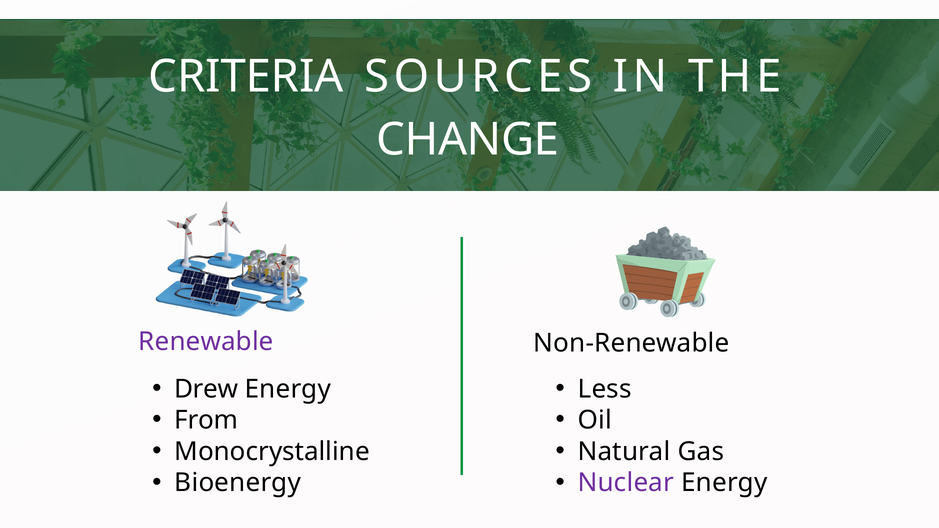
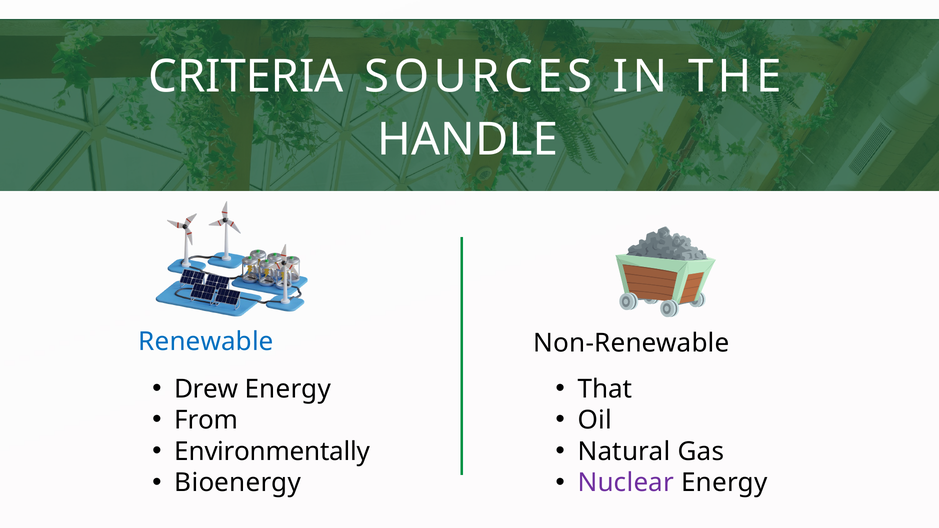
CHANGE: CHANGE -> HANDLE
Renewable colour: purple -> blue
Less: Less -> That
Monocrystalline: Monocrystalline -> Environmentally
